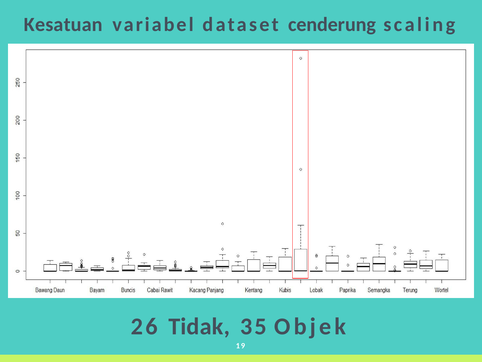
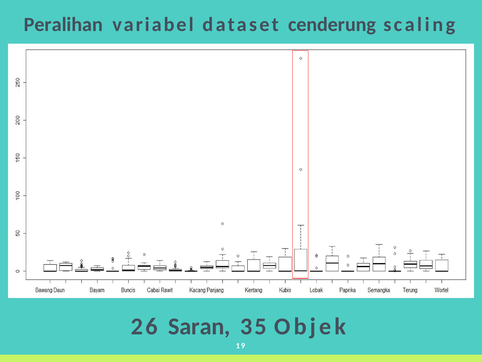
Kesatuan: Kesatuan -> Peralihan
Tidak: Tidak -> Saran
